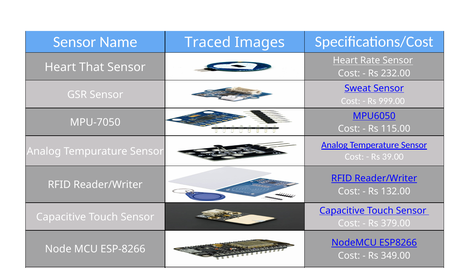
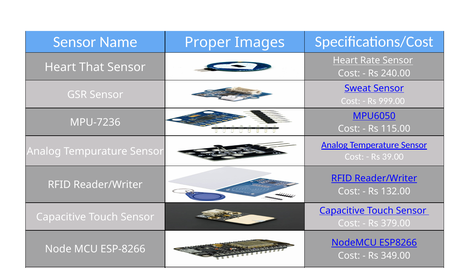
Traced: Traced -> Proper
232.00: 232.00 -> 240.00
MPU-7050: MPU-7050 -> MPU-7236
